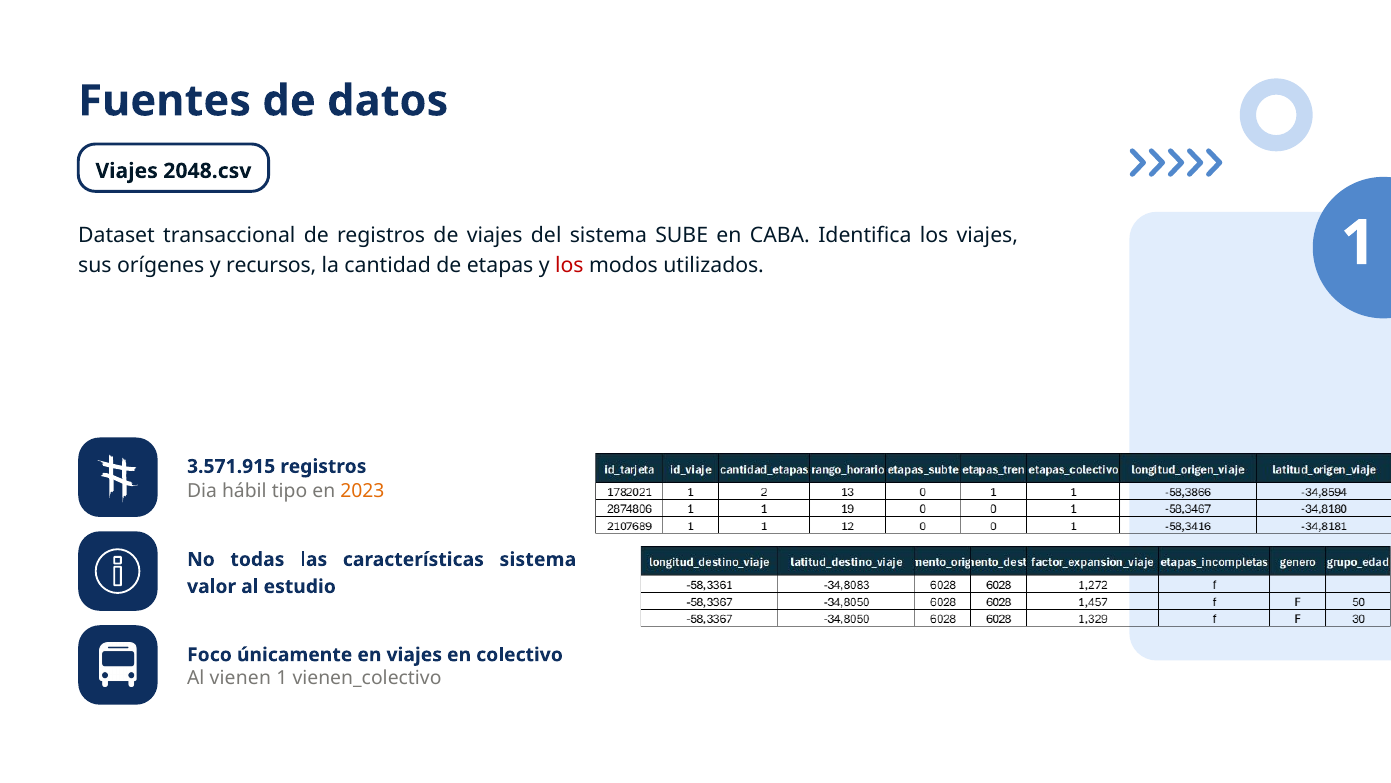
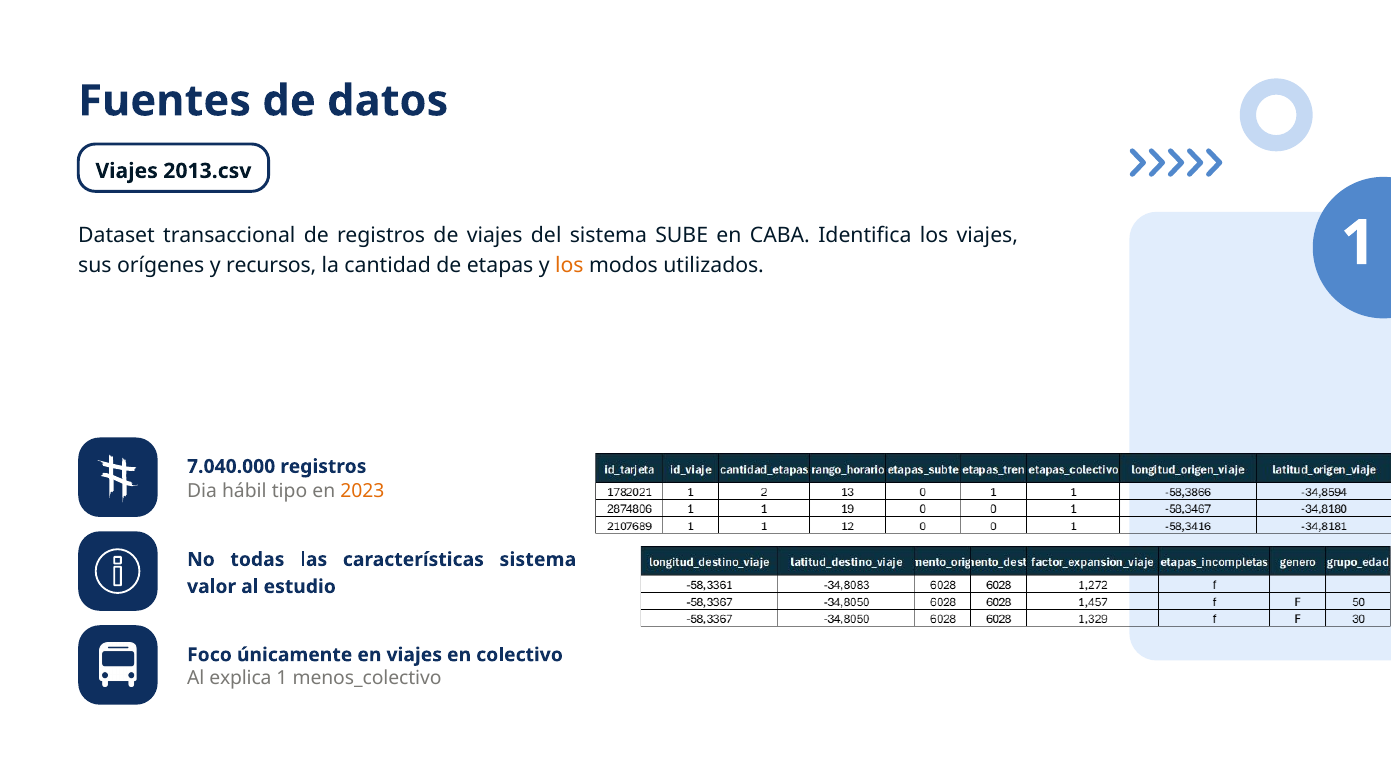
2048.csv: 2048.csv -> 2013.csv
los at (569, 265) colour: red -> orange
3.571.915: 3.571.915 -> 7.040.000
vienen: vienen -> explica
vienen_colectivo: vienen_colectivo -> menos_colectivo
